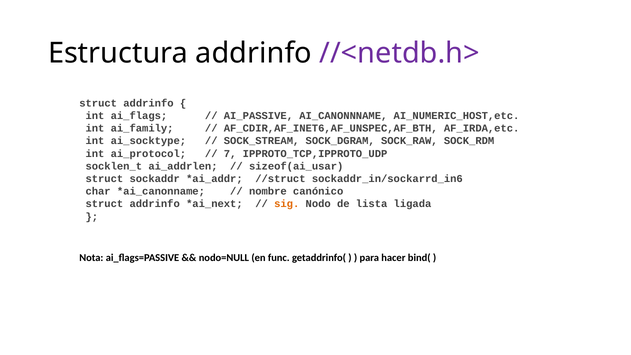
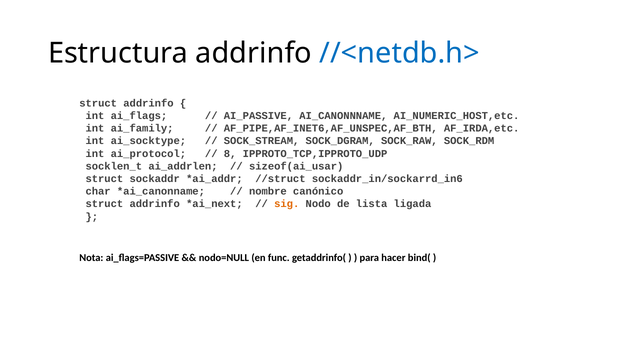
//<netdb.h> colour: purple -> blue
AF_CDIR,AF_INET6,AF_UNSPEC,AF_BTH: AF_CDIR,AF_INET6,AF_UNSPEC,AF_BTH -> AF_PIPE,AF_INET6,AF_UNSPEC,AF_BTH
7: 7 -> 8
